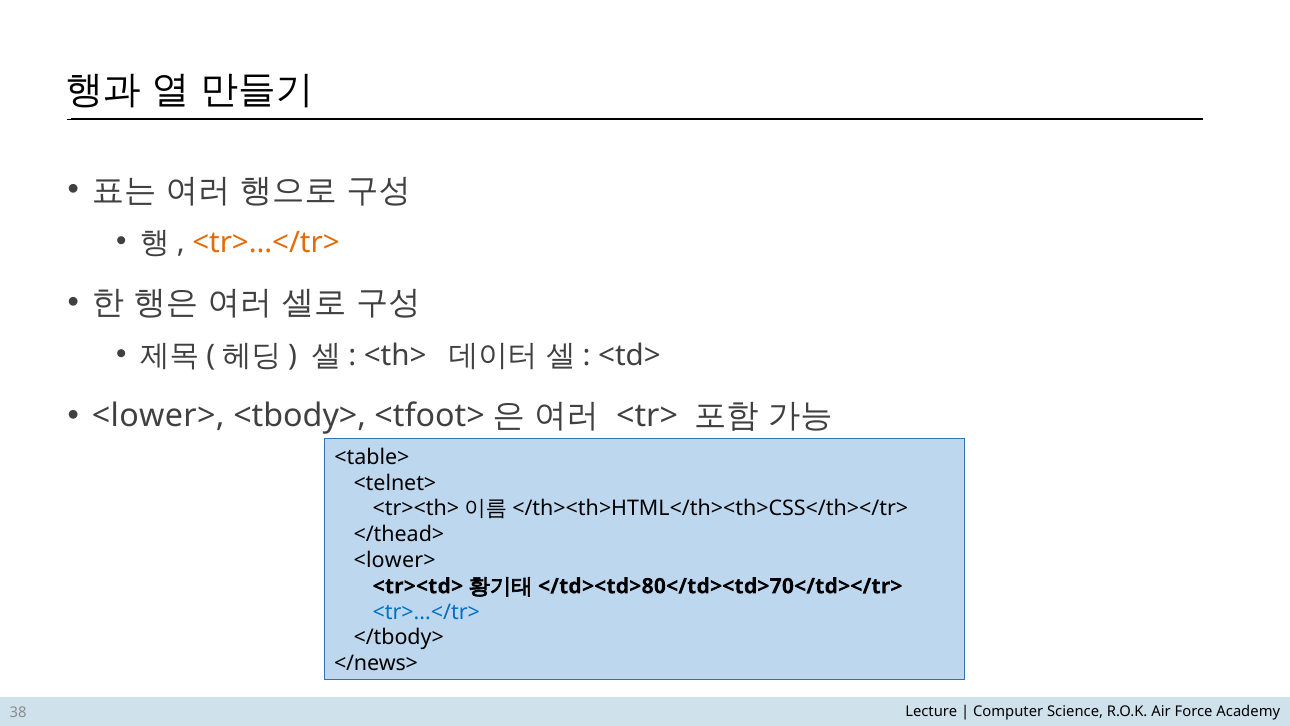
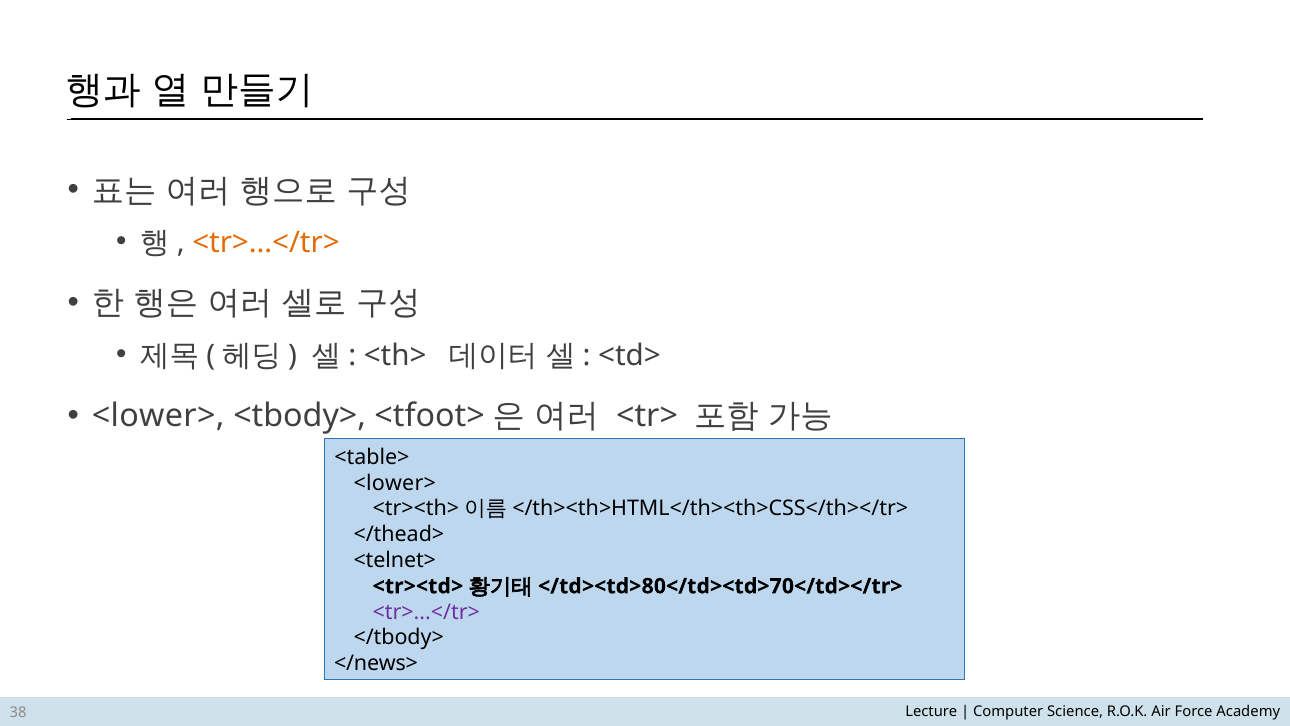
<telnet> at (395, 483): <telnet> -> <lower>
<lower> at (395, 560): <lower> -> <telnet>
<tr>...</tr> colour: blue -> purple
